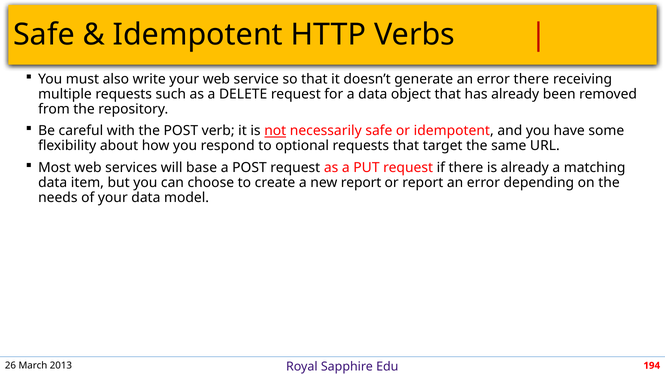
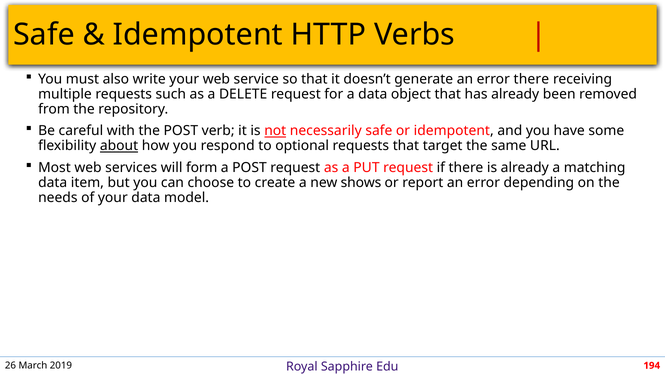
about underline: none -> present
base: base -> form
new report: report -> shows
2013: 2013 -> 2019
